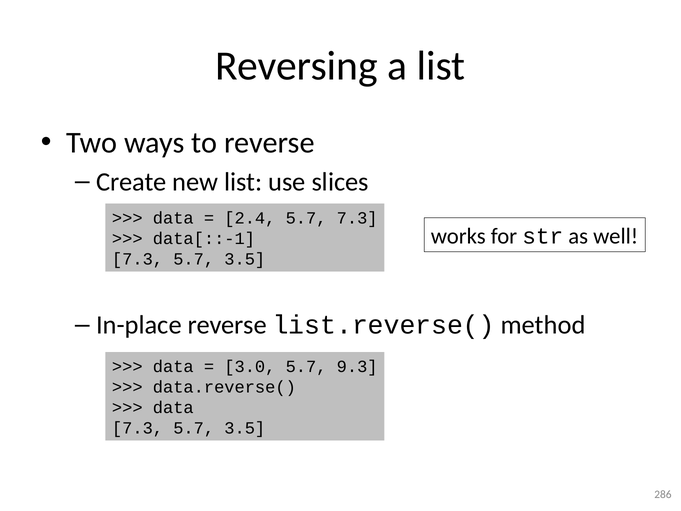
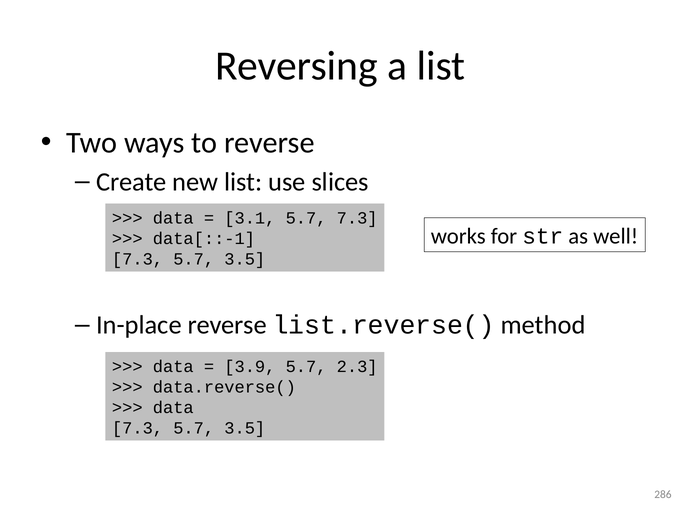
2.4: 2.4 -> 3.1
3.0: 3.0 -> 3.9
9.3: 9.3 -> 2.3
